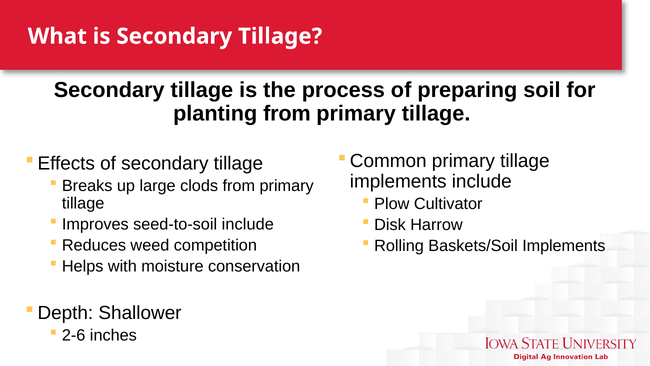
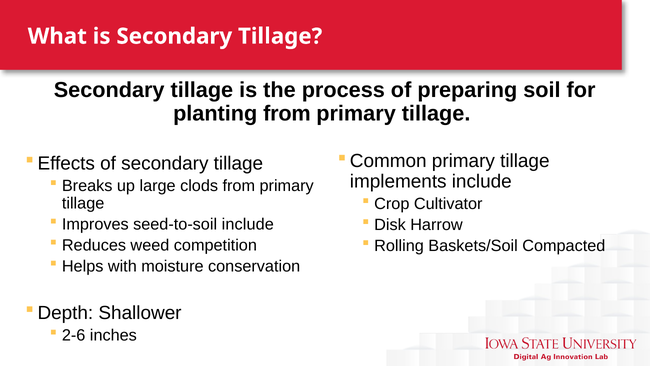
Plow: Plow -> Crop
Baskets/Soil Implements: Implements -> Compacted
